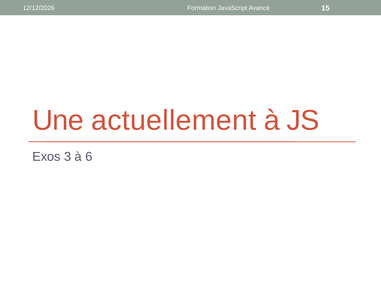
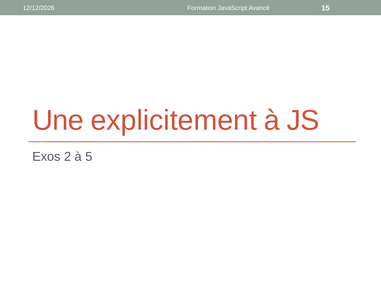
actuellement: actuellement -> explicitement
3: 3 -> 2
6: 6 -> 5
